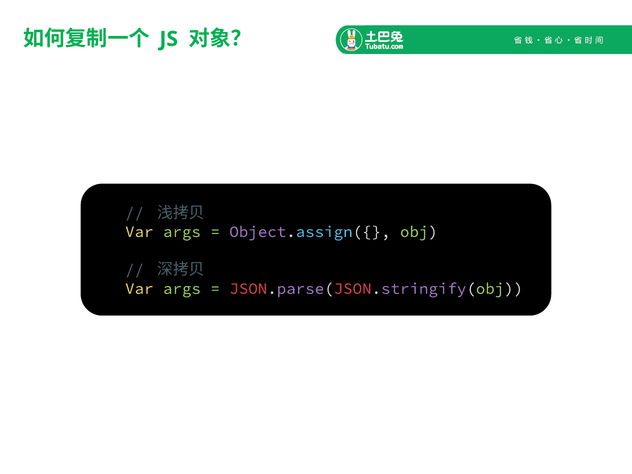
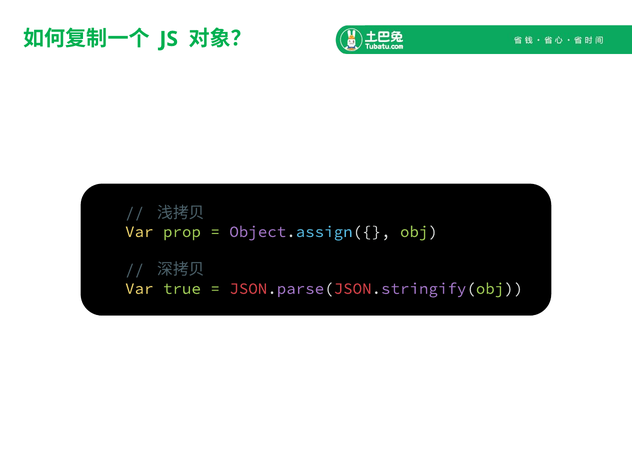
args at (182, 232): args -> prop
args at (182, 289): args -> true
